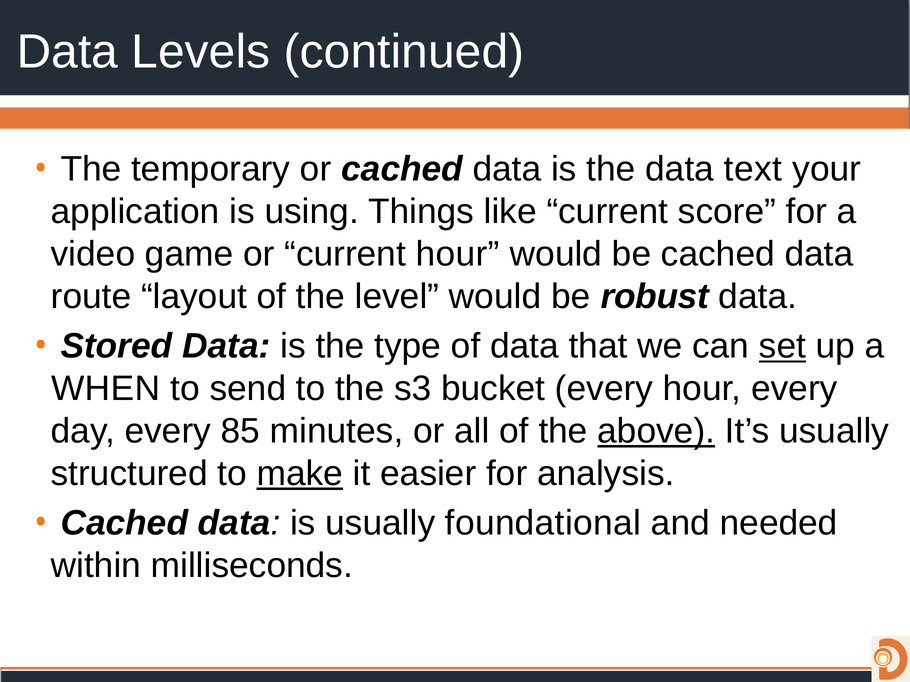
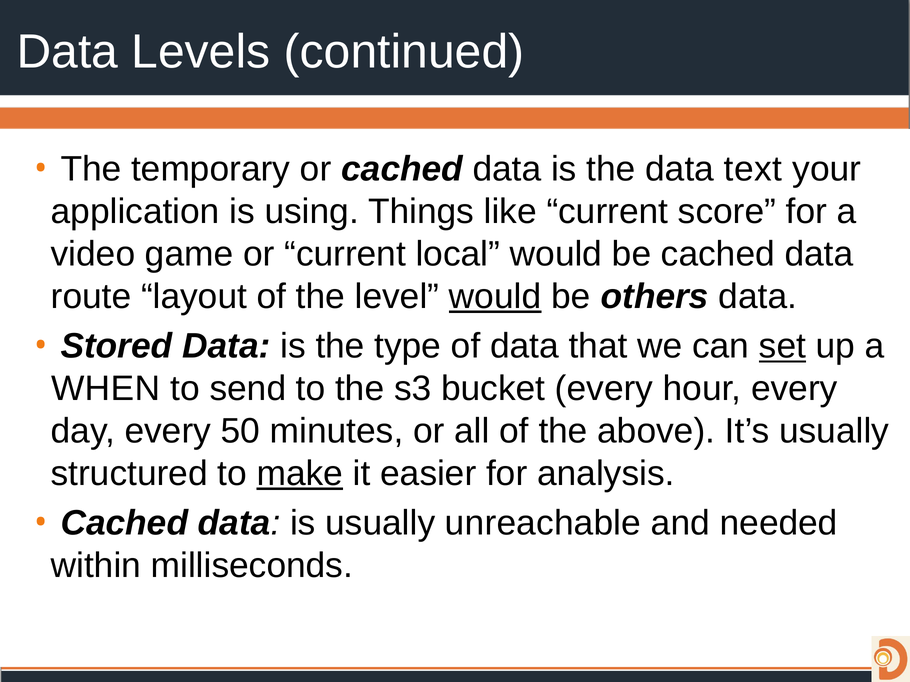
current hour: hour -> local
would at (495, 297) underline: none -> present
robust: robust -> others
85: 85 -> 50
above underline: present -> none
foundational: foundational -> unreachable
